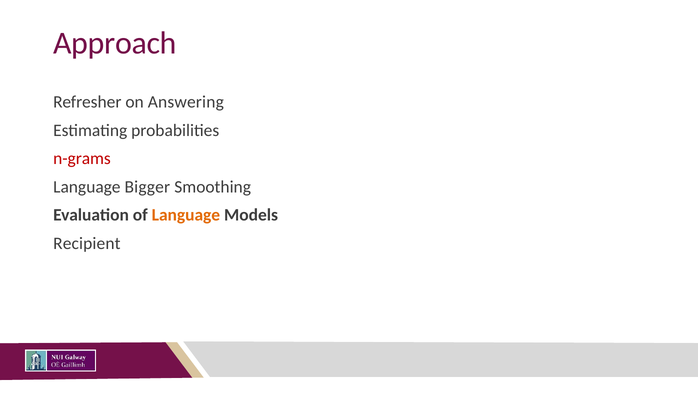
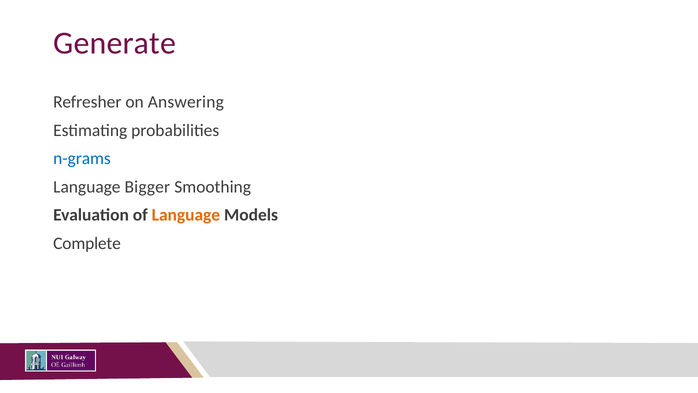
Approach: Approach -> Generate
n-grams colour: red -> blue
Recipient: Recipient -> Complete
